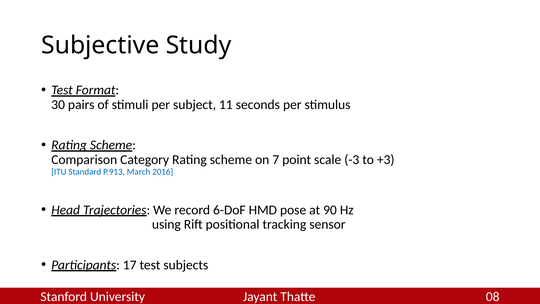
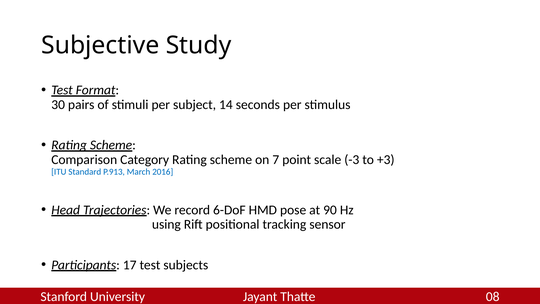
11: 11 -> 14
